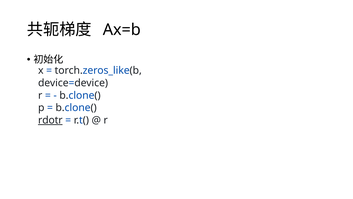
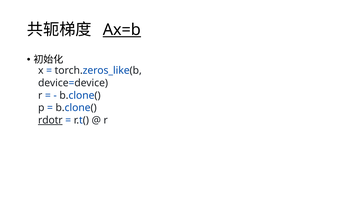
Ax=b underline: none -> present
